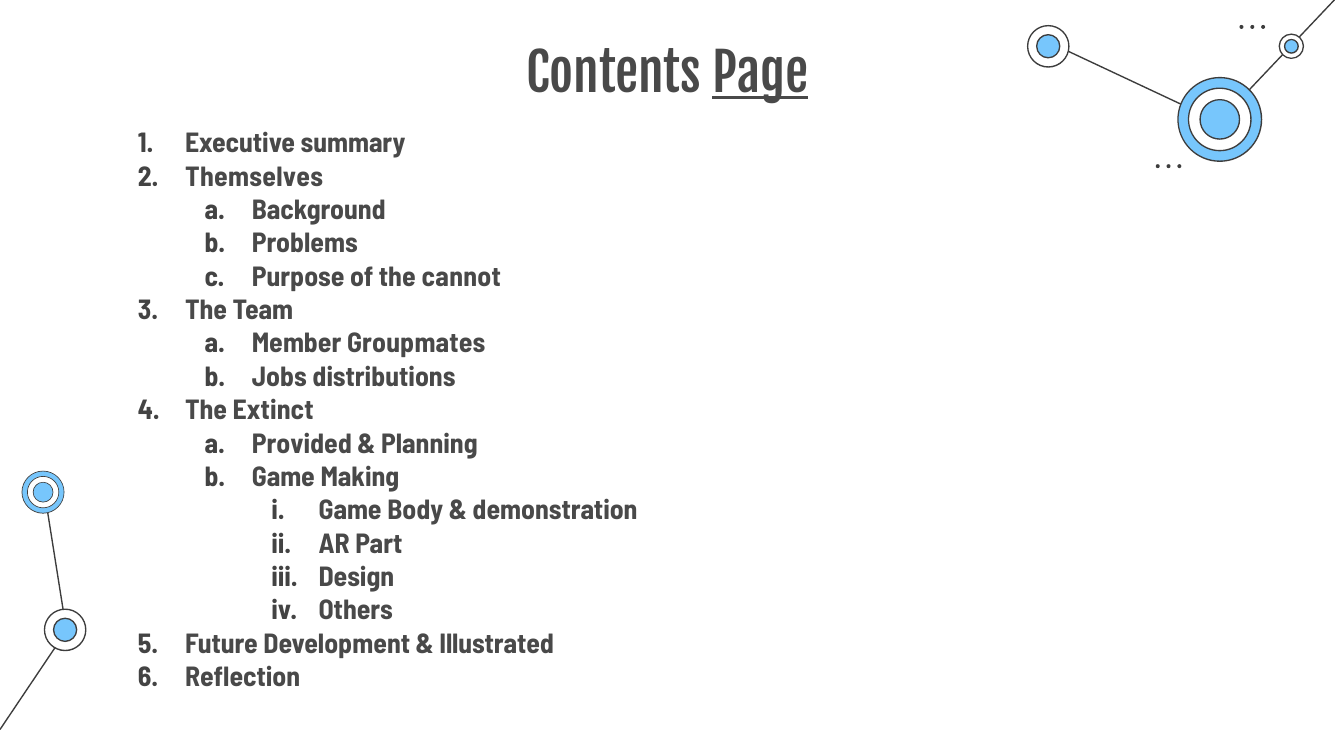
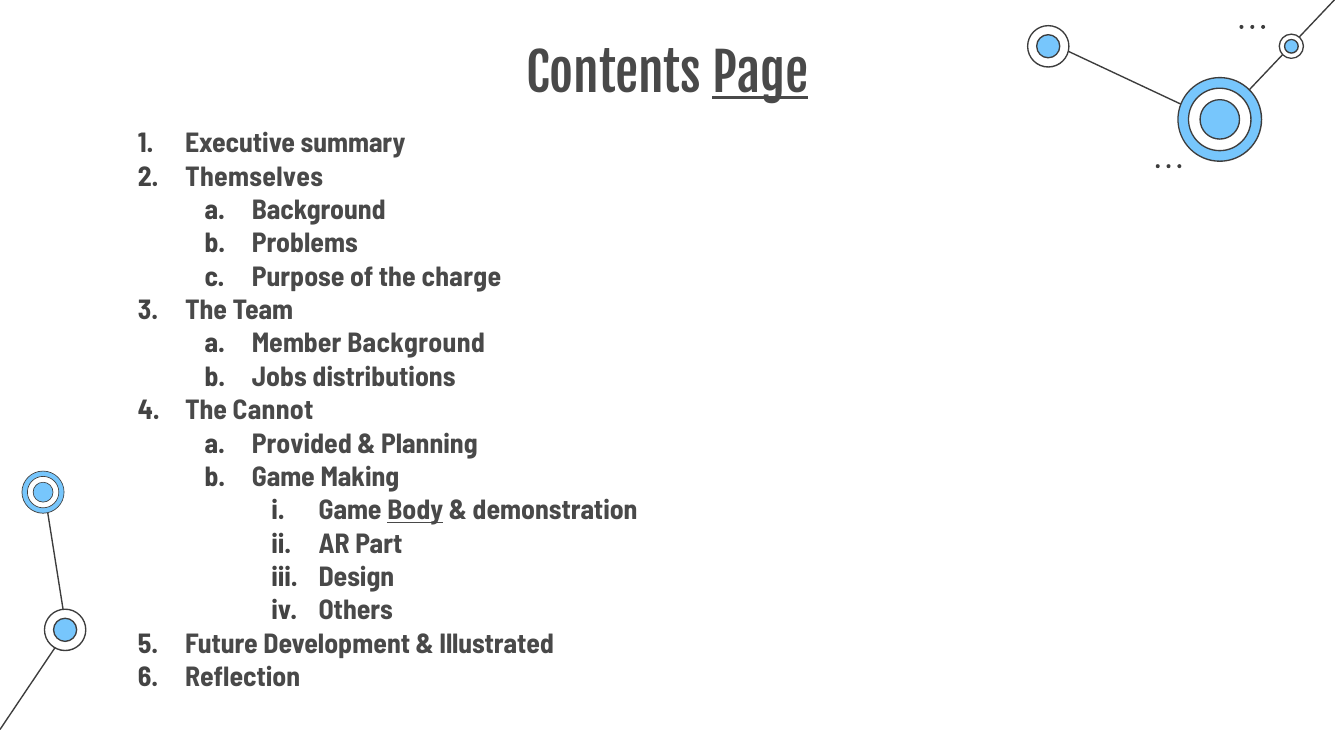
cannot: cannot -> charge
Member Groupmates: Groupmates -> Background
Extinct: Extinct -> Cannot
Body underline: none -> present
